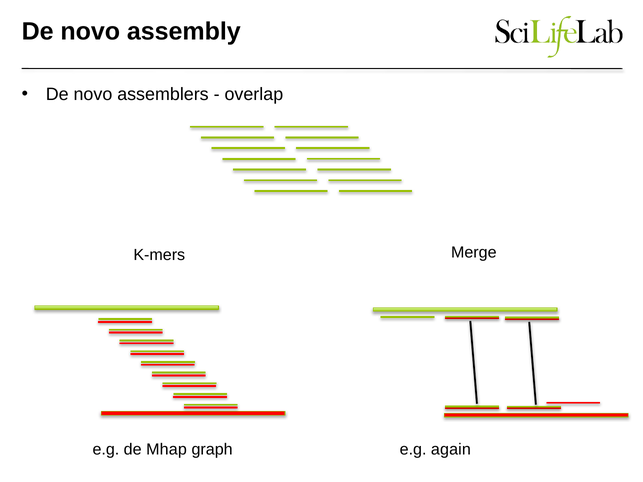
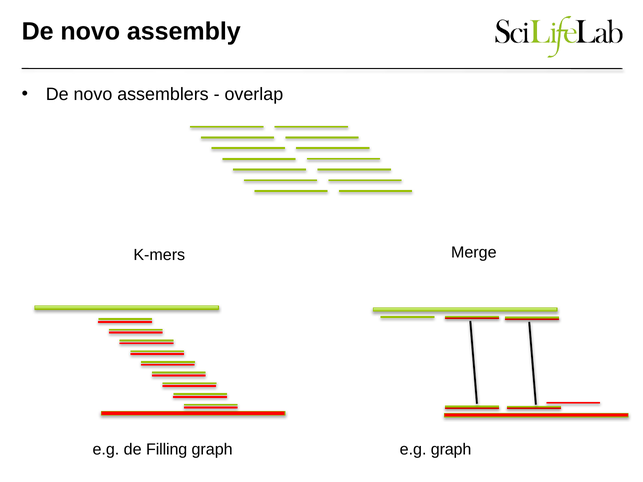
Mhap: Mhap -> Filling
e.g again: again -> graph
